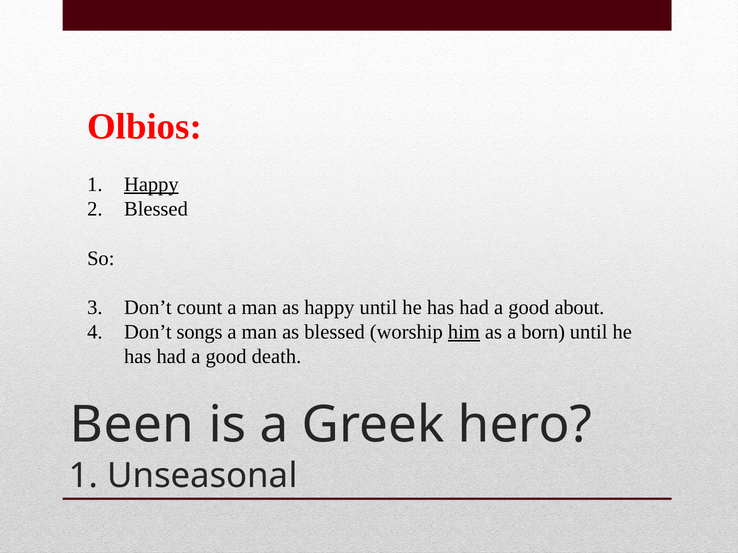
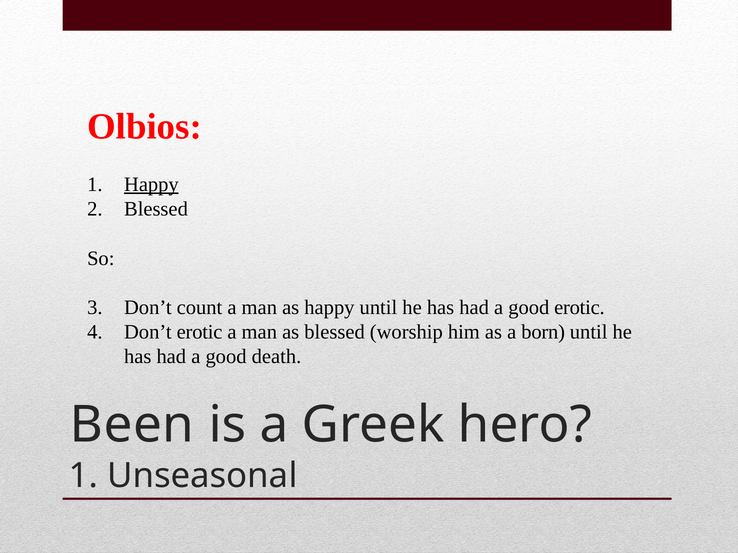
good about: about -> erotic
Don’t songs: songs -> erotic
him underline: present -> none
